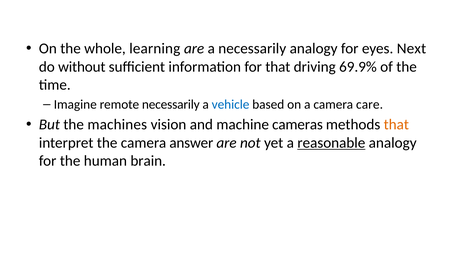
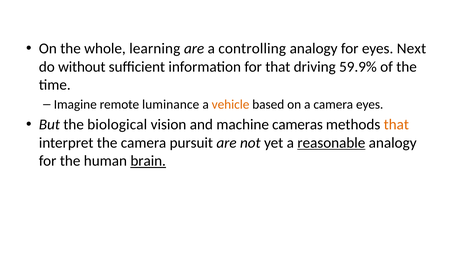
a necessarily: necessarily -> controlling
69.9%: 69.9% -> 59.9%
remote necessarily: necessarily -> luminance
vehicle colour: blue -> orange
camera care: care -> eyes
machines: machines -> biological
answer: answer -> pursuit
brain underline: none -> present
